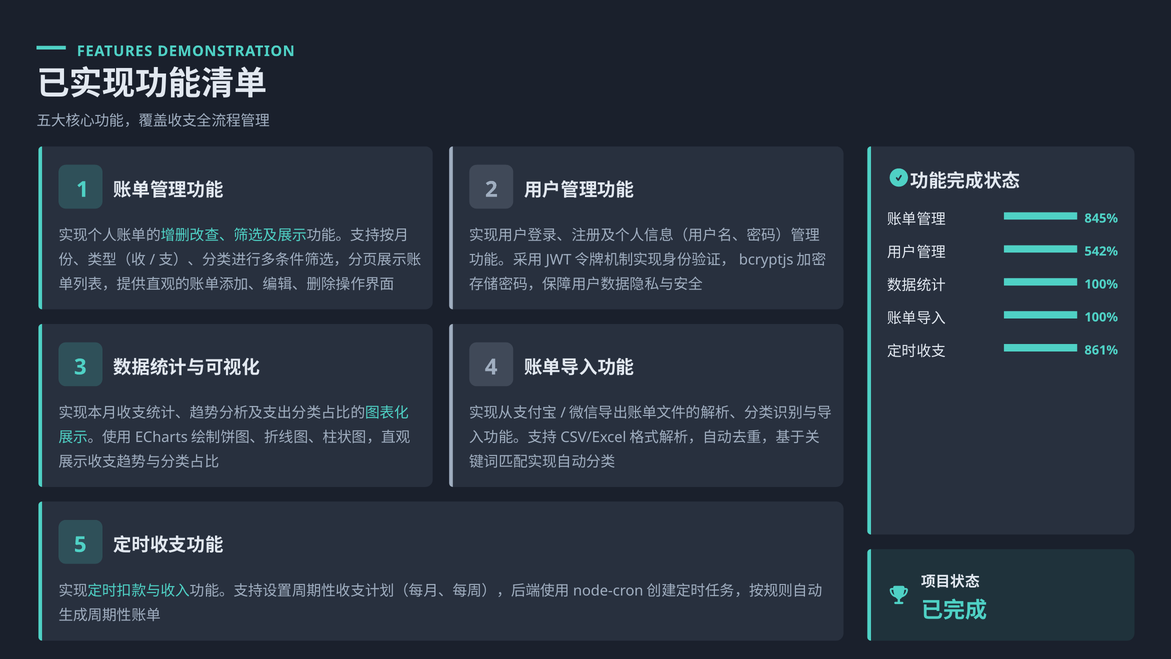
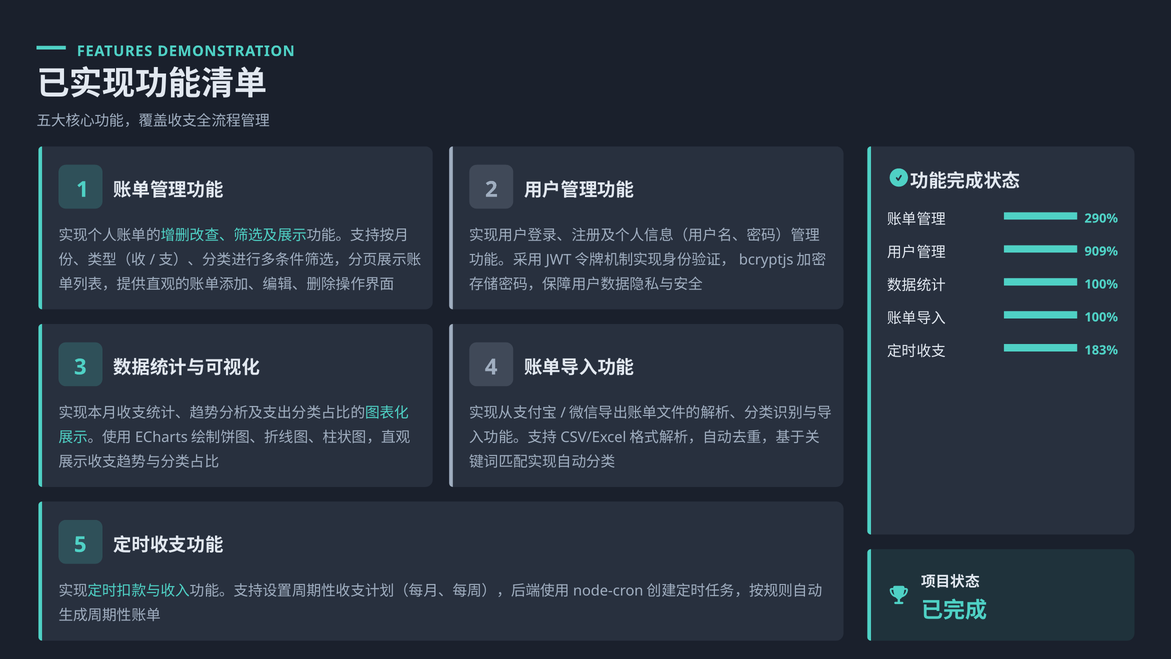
845%: 845% -> 290%
542%: 542% -> 909%
861%: 861% -> 183%
